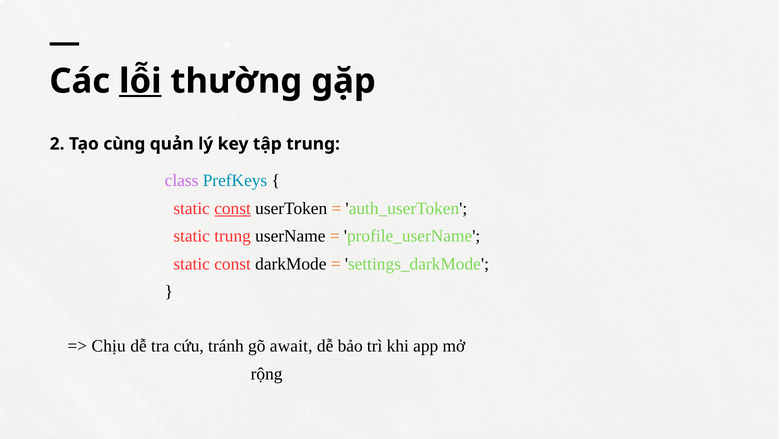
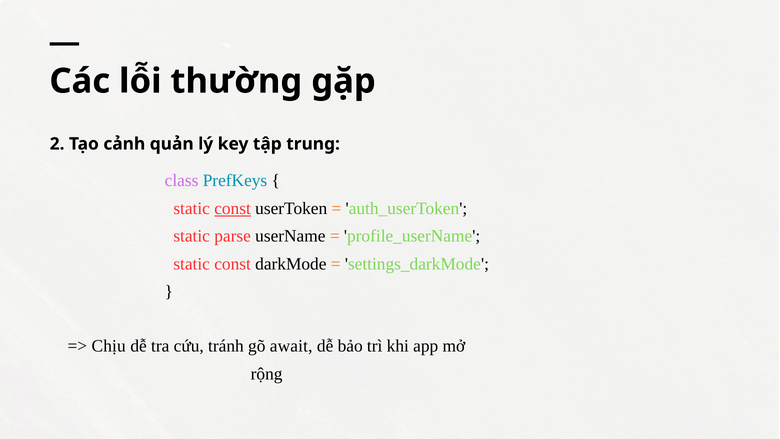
lỗi underline: present -> none
cùng: cùng -> cảnh
trung: trung -> parse
